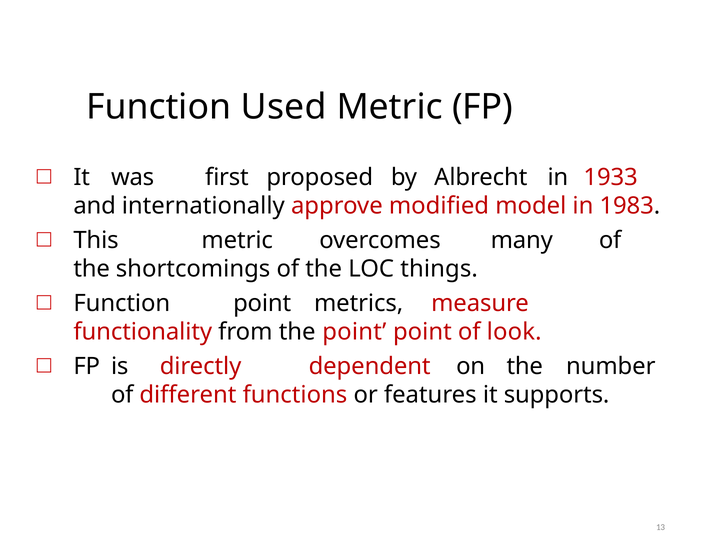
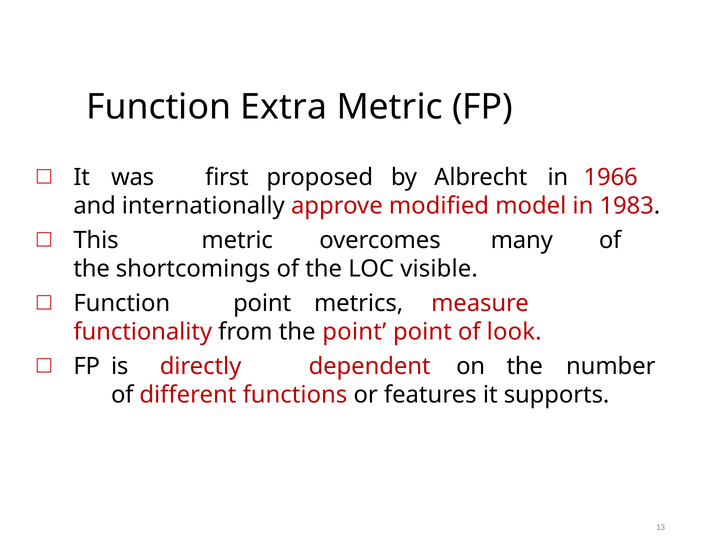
Used: Used -> Extra
1933: 1933 -> 1966
things: things -> visible
